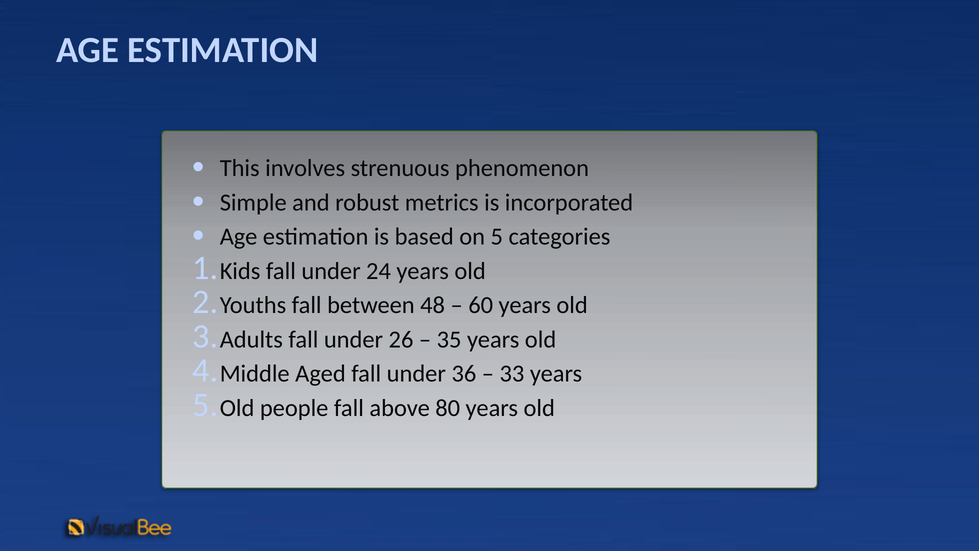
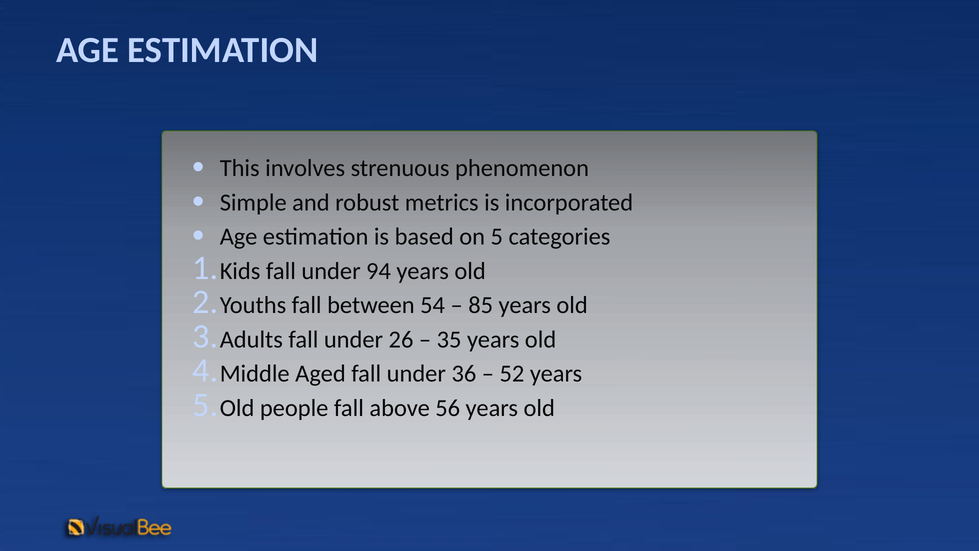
24: 24 -> 94
48: 48 -> 54
60: 60 -> 85
33: 33 -> 52
80: 80 -> 56
